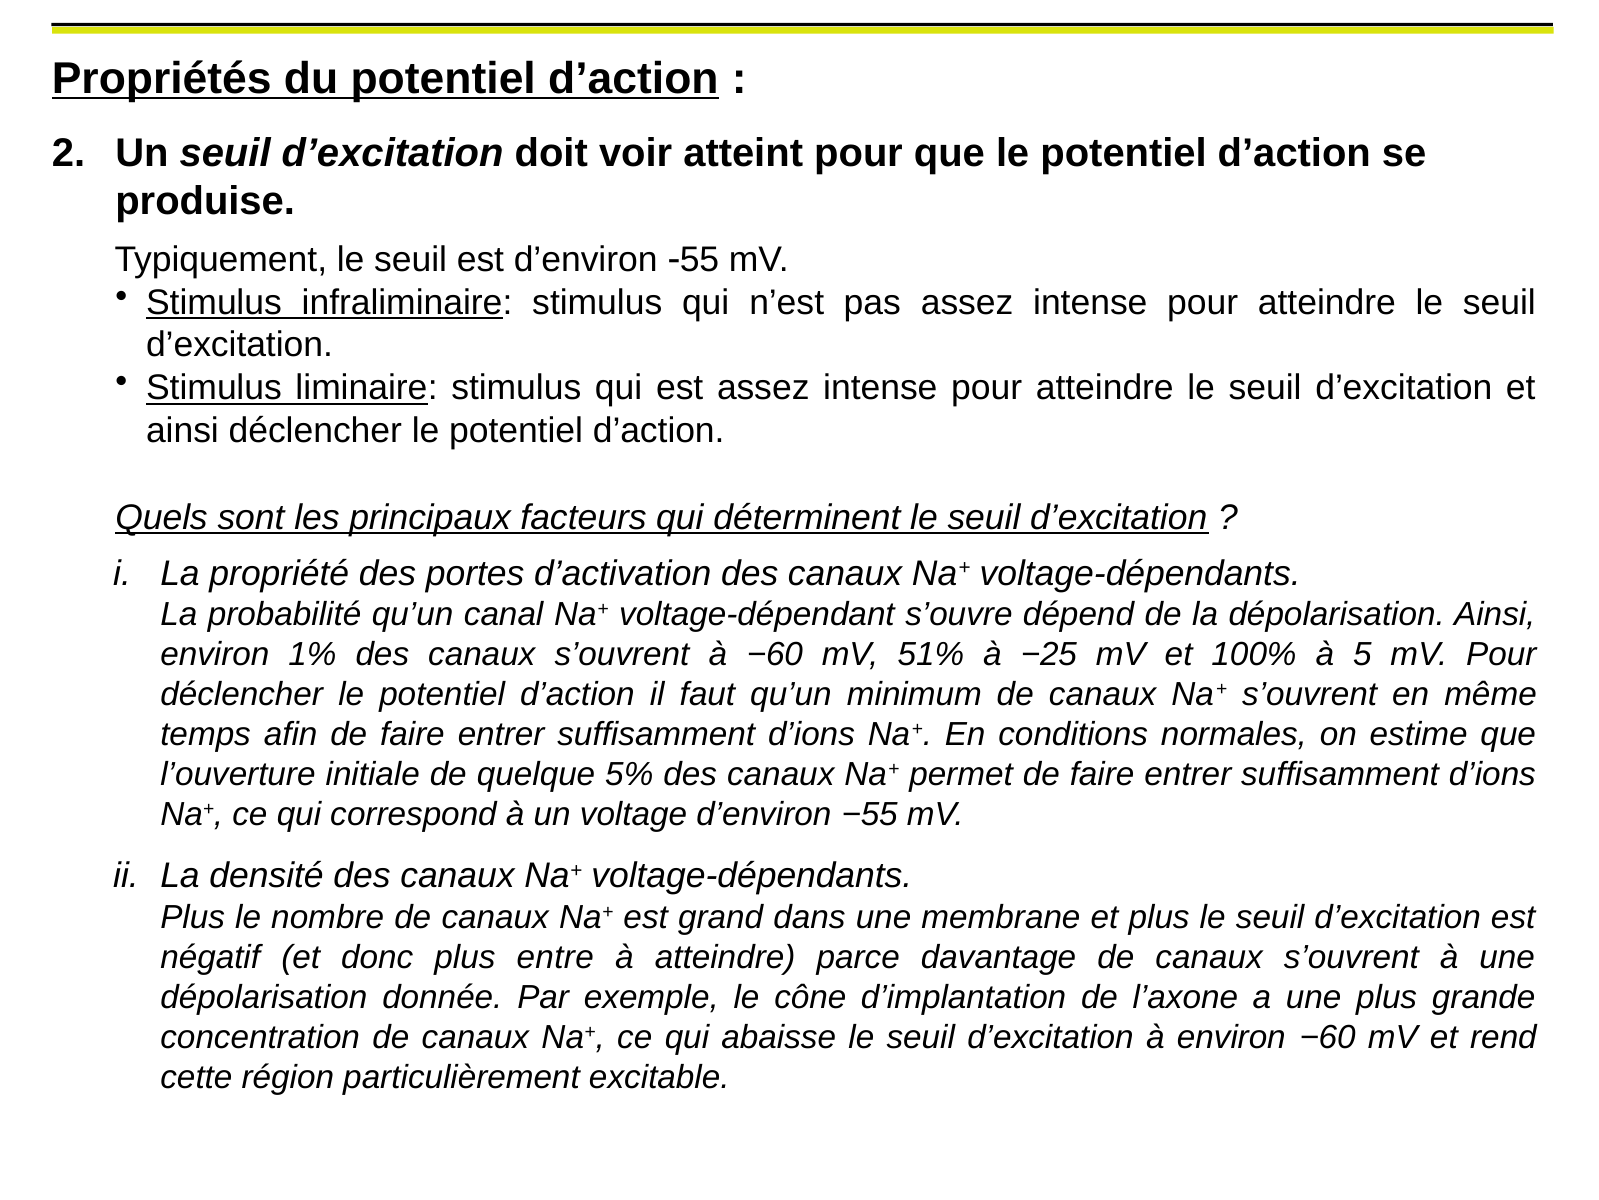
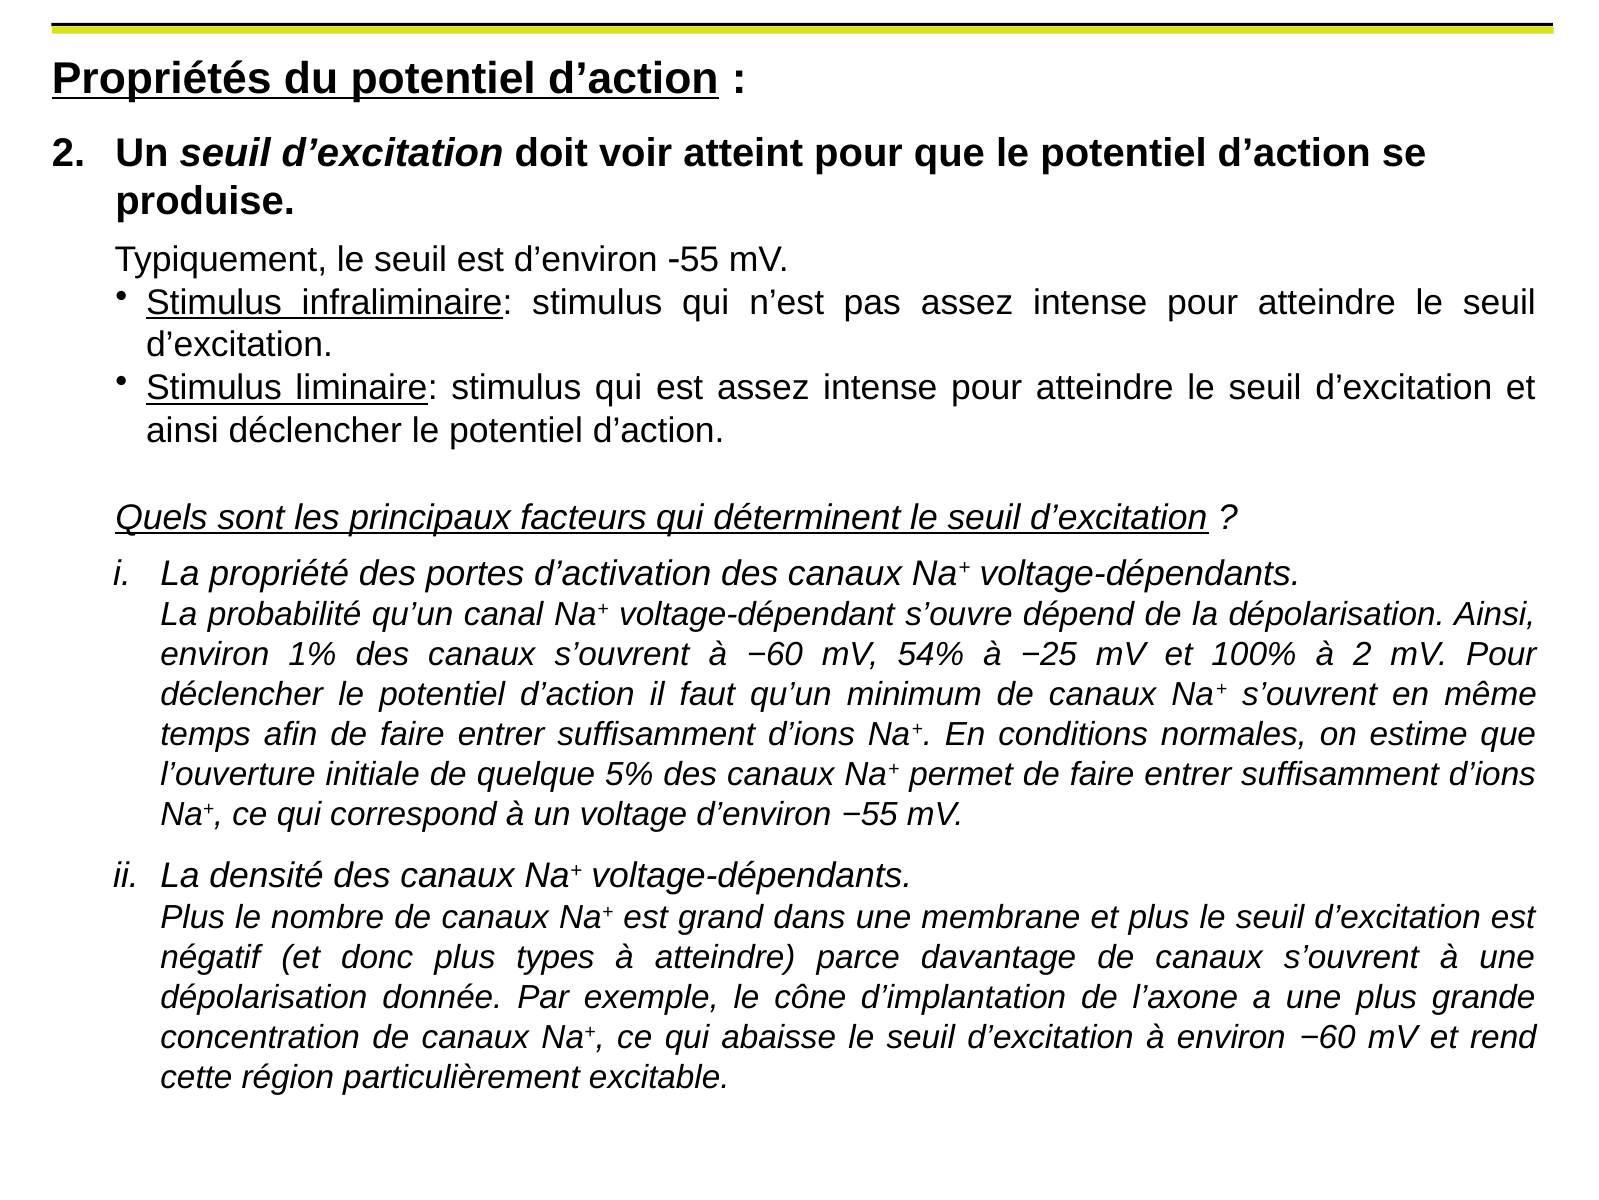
51%: 51% -> 54%
à 5: 5 -> 2
entre: entre -> types
